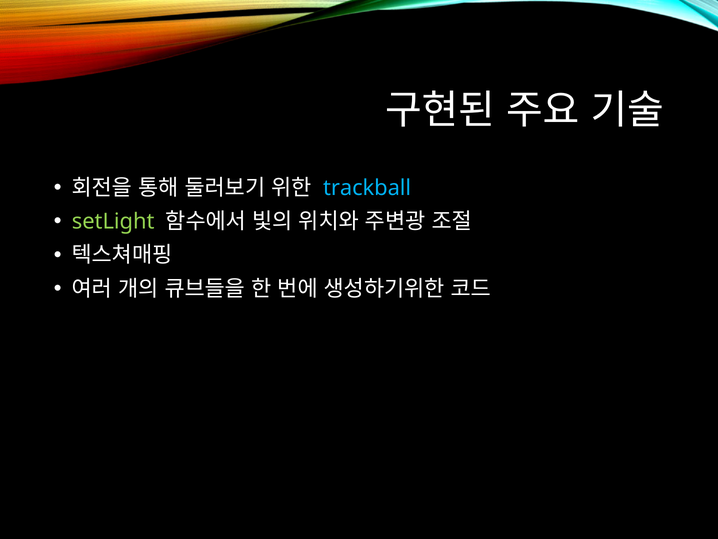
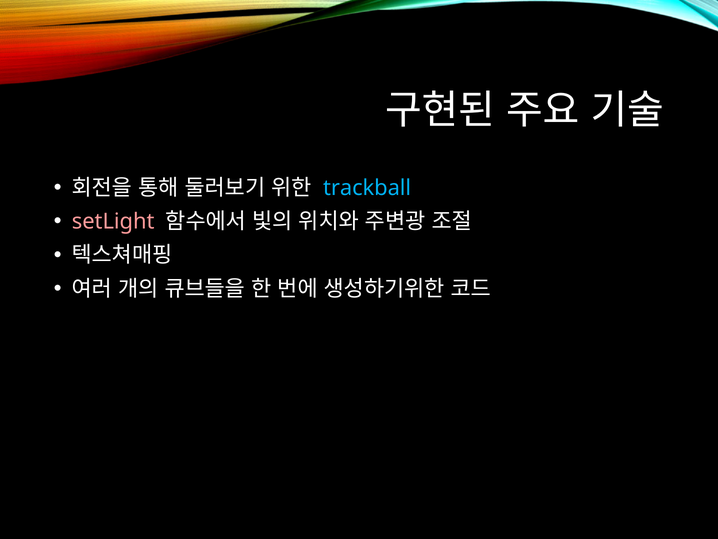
setLight colour: light green -> pink
